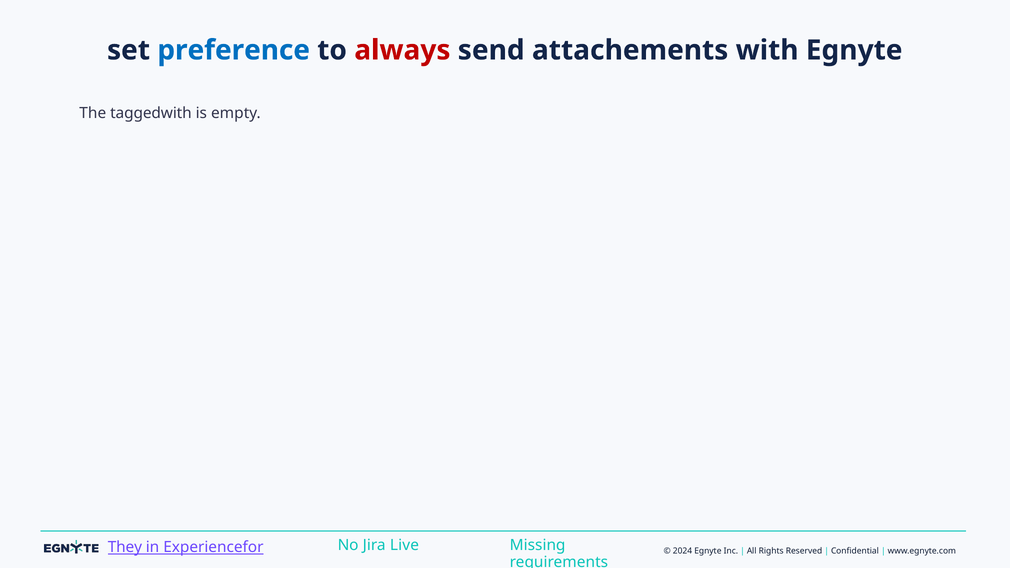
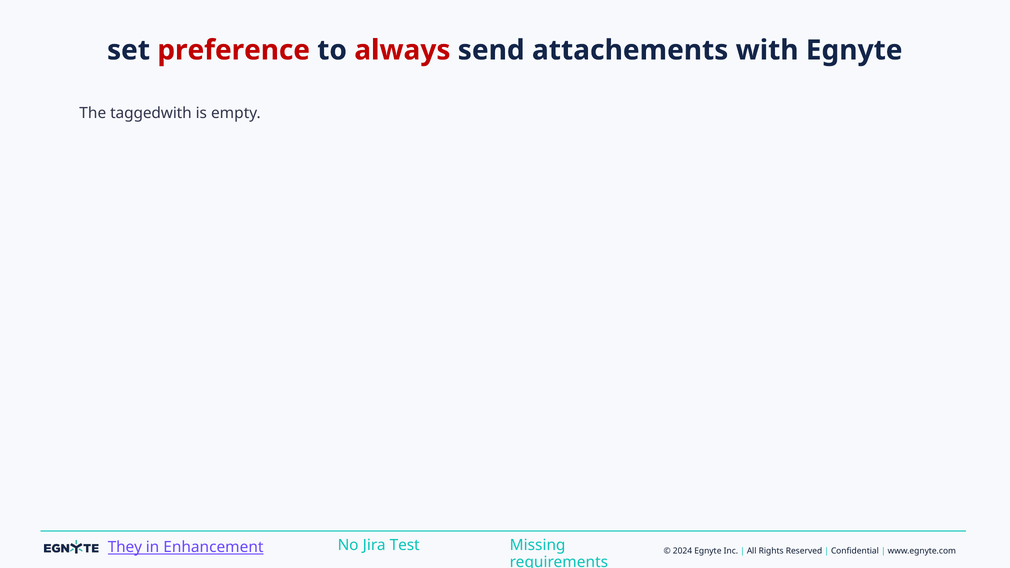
preference colour: blue -> red
Experiencefor: Experiencefor -> Enhancement
Live: Live -> Test
